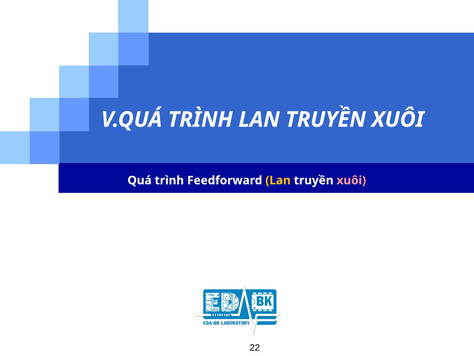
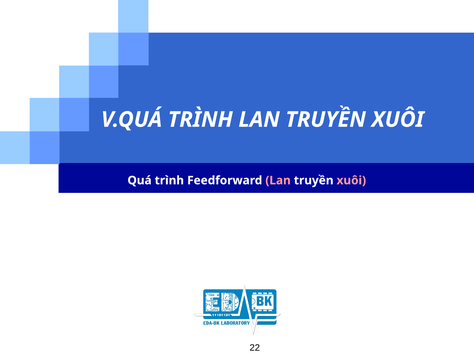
Lan at (278, 180) colour: yellow -> pink
